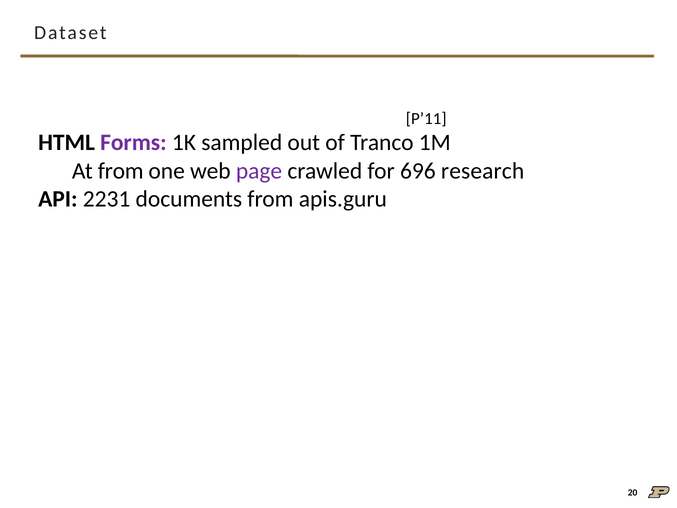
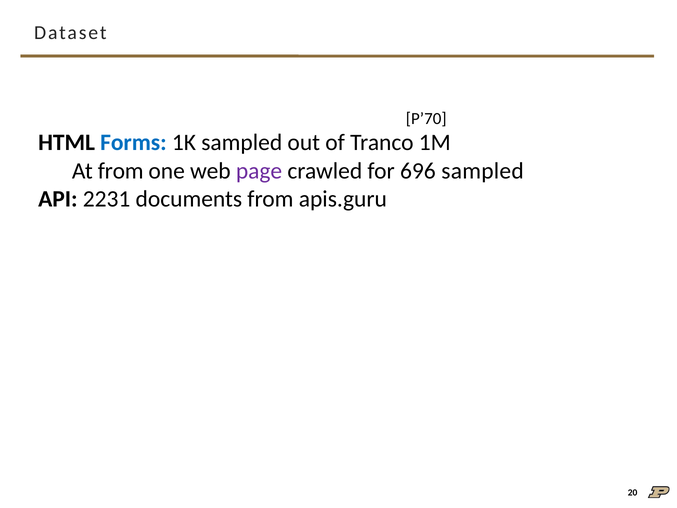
P’11: P’11 -> P’70
Forms colour: purple -> blue
696 research: research -> sampled
